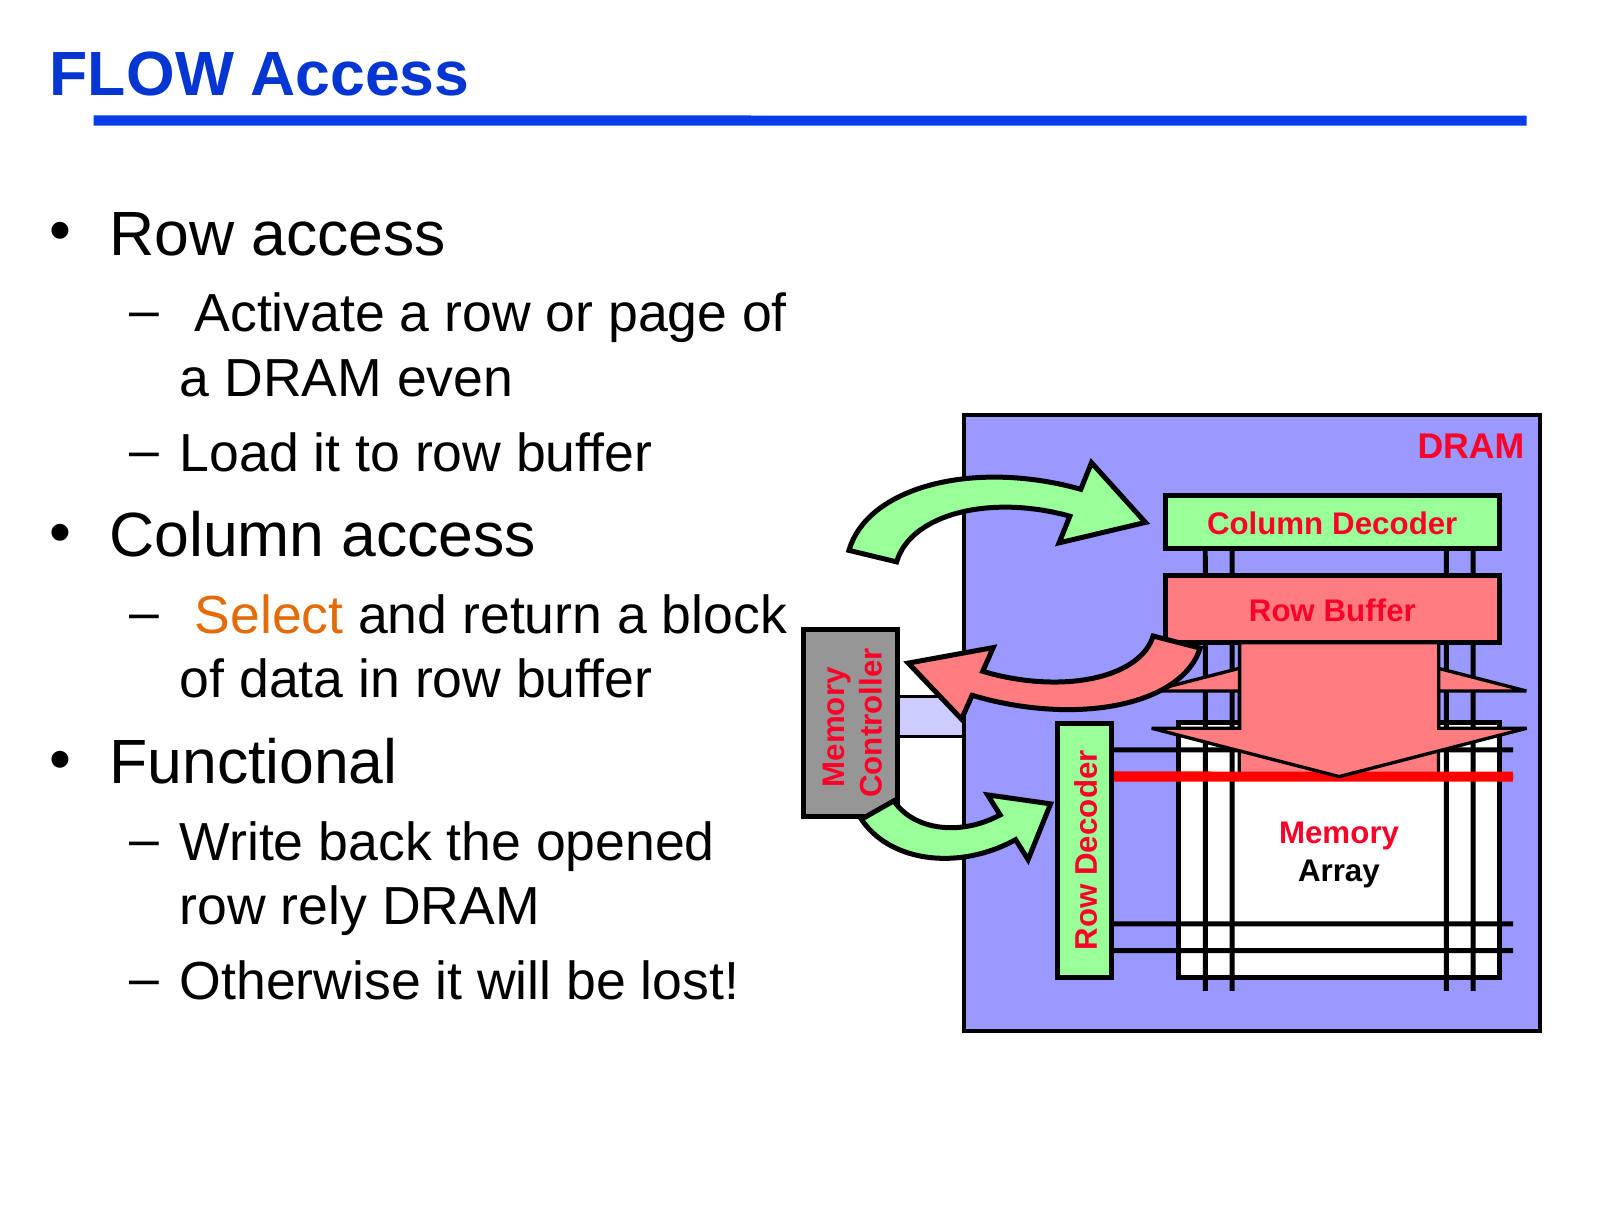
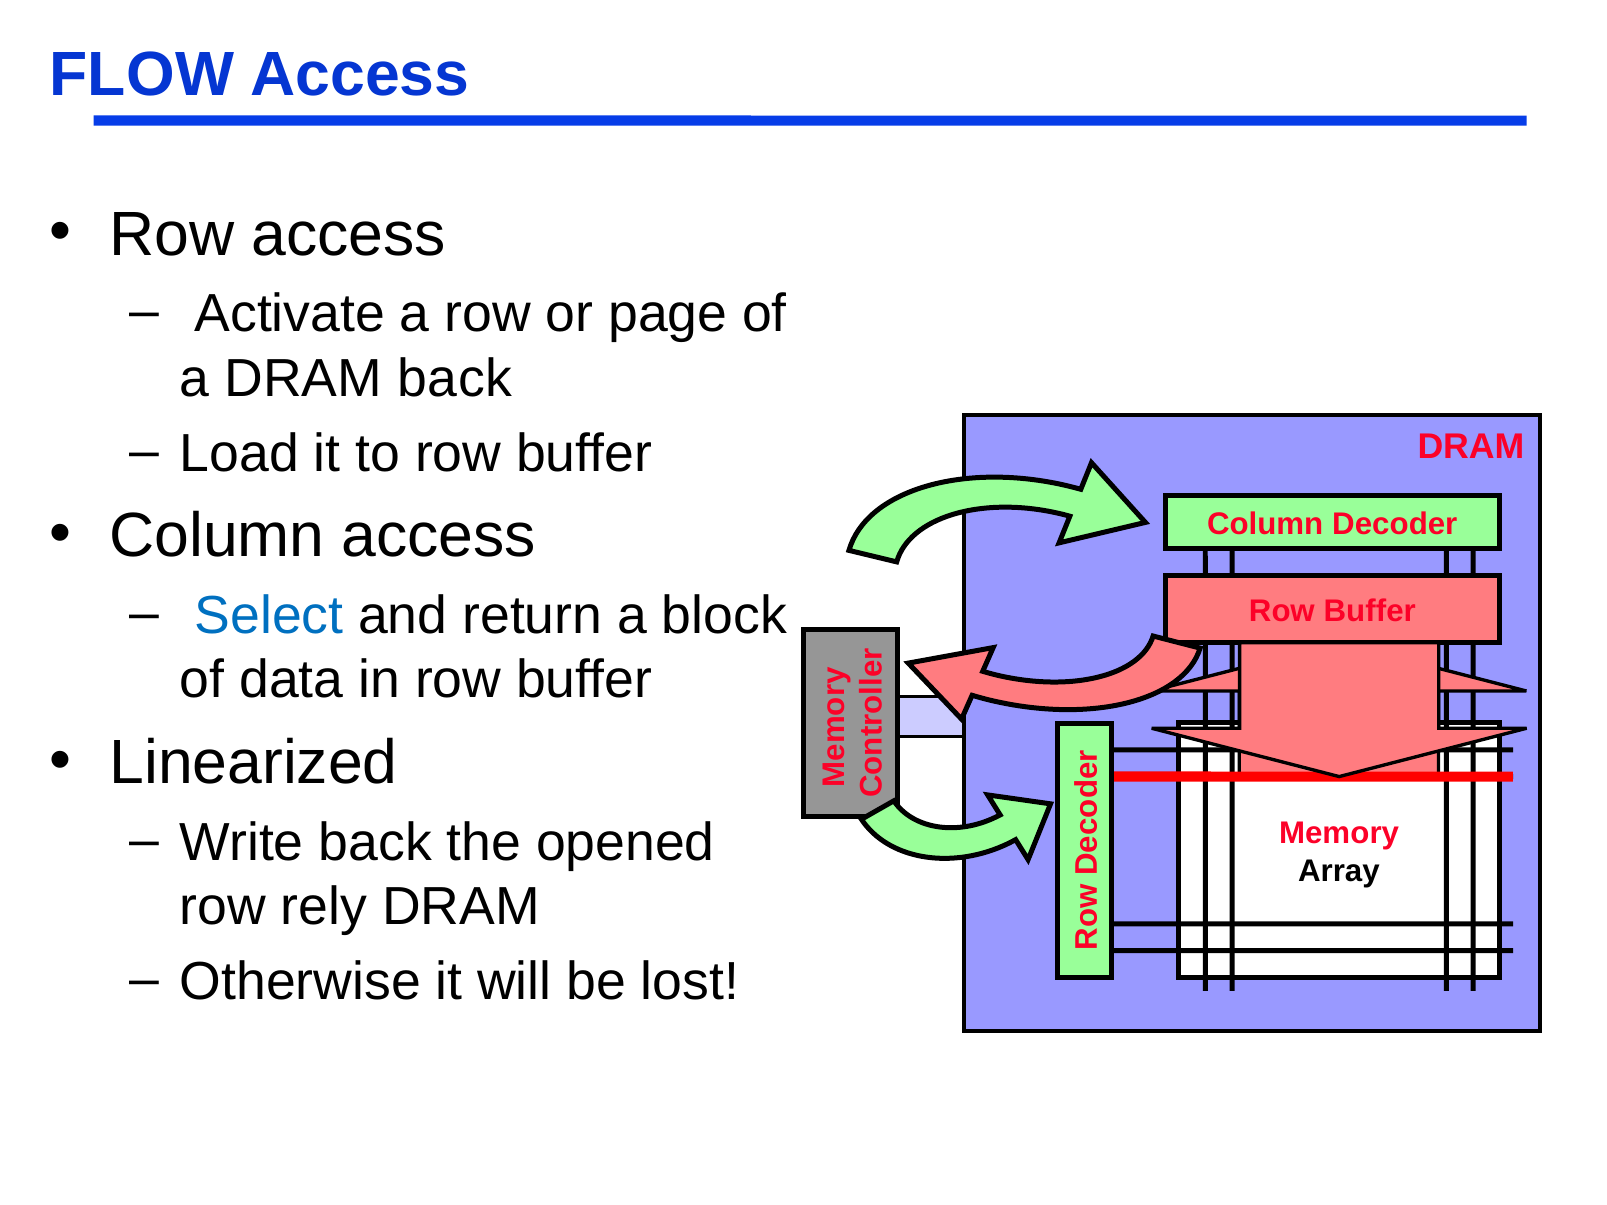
DRAM even: even -> back
Select colour: orange -> blue
Functional: Functional -> Linearized
